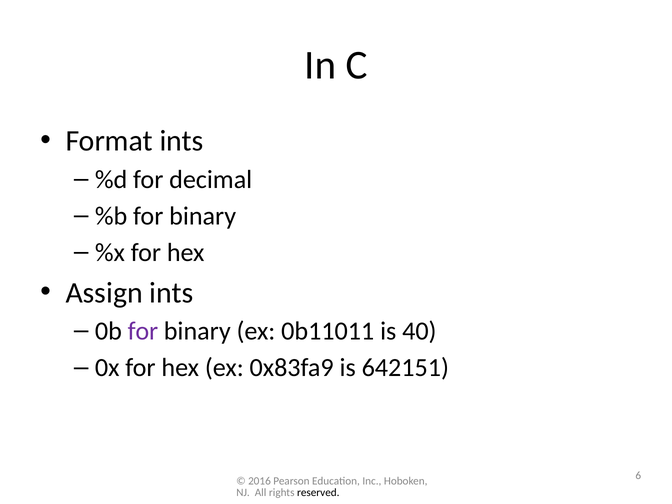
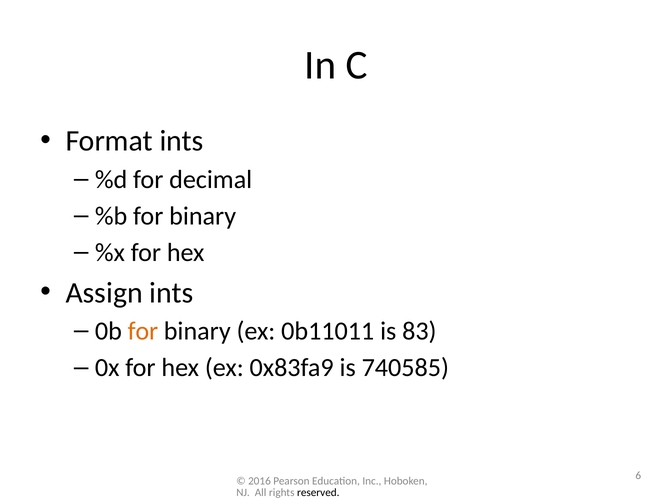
for at (143, 331) colour: purple -> orange
40: 40 -> 83
642151: 642151 -> 740585
